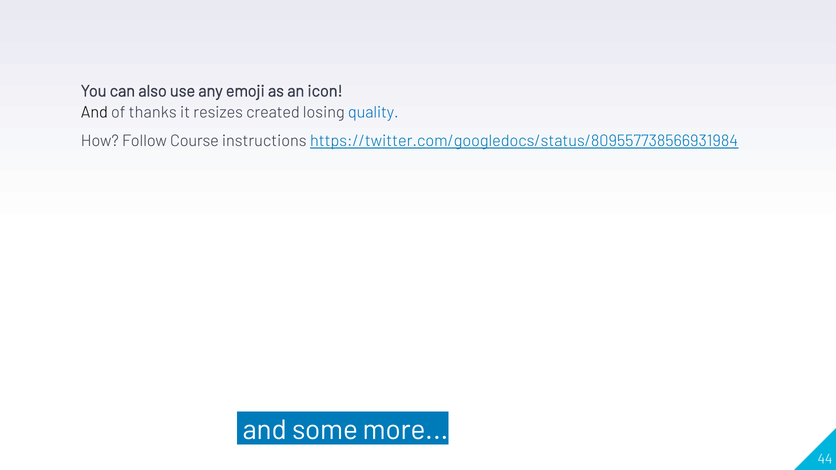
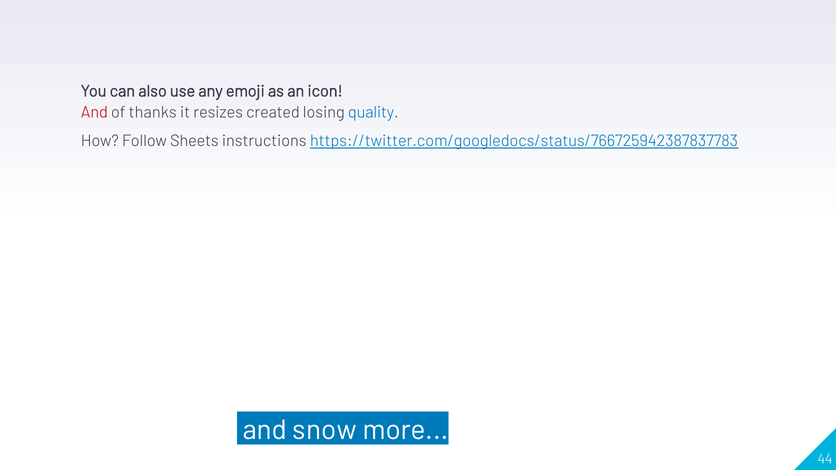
And at (94, 113) colour: black -> red
Course: Course -> Sheets
https://twitter.com/googledocs/status/809557738566931984: https://twitter.com/googledocs/status/809557738566931984 -> https://twitter.com/googledocs/status/766725942387837783
some: some -> snow
